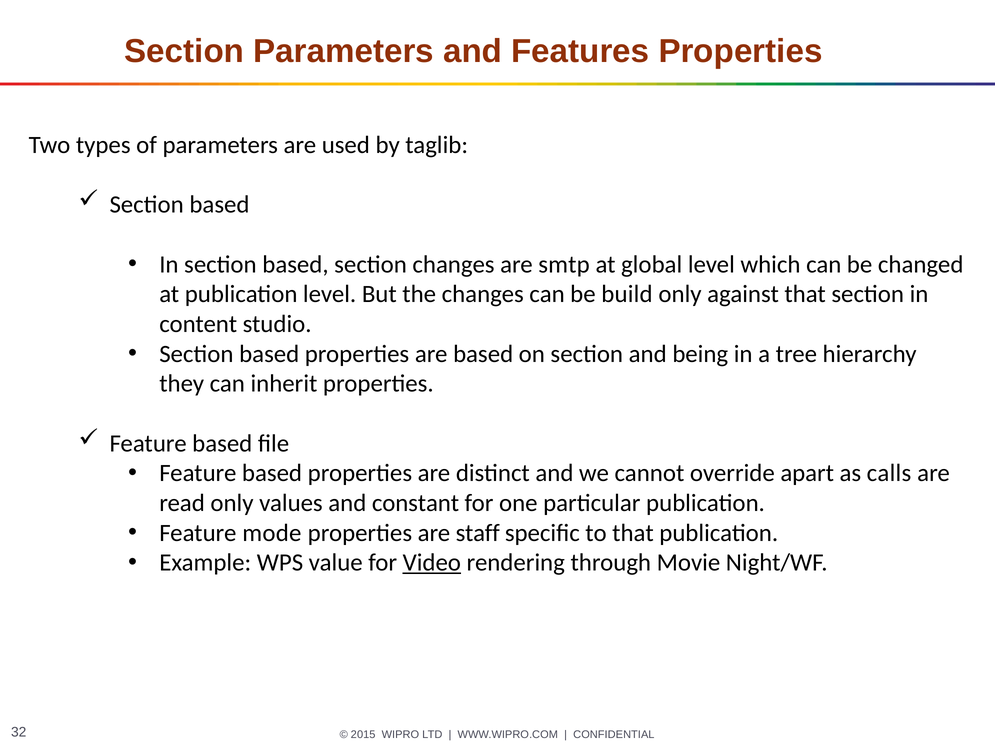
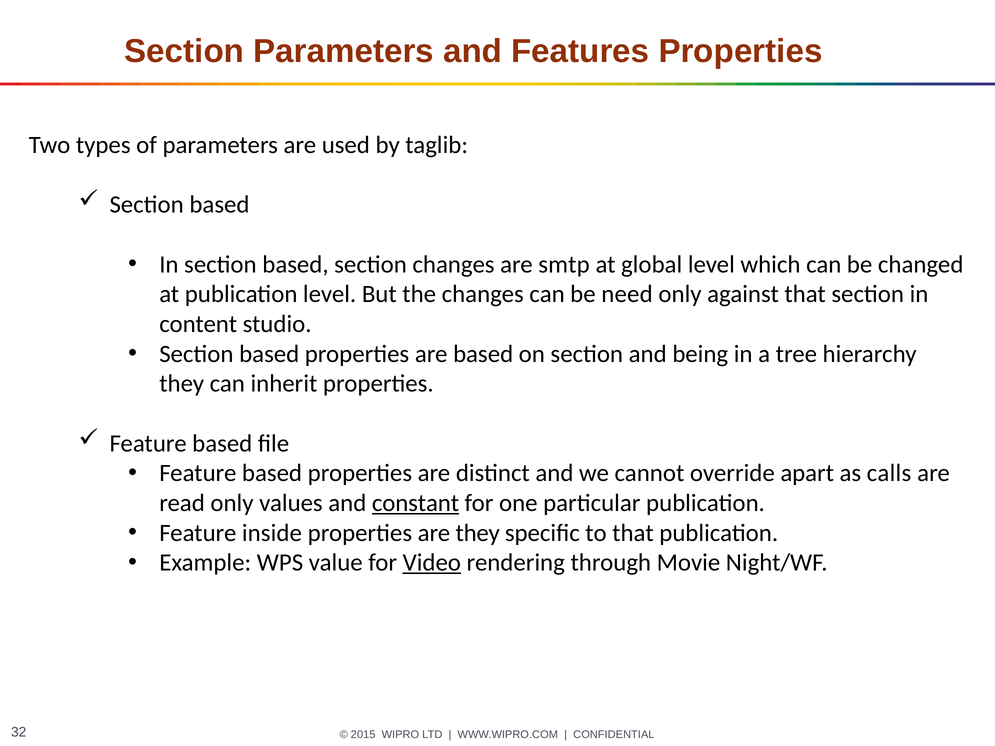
build: build -> need
constant underline: none -> present
mode: mode -> inside
are staff: staff -> they
